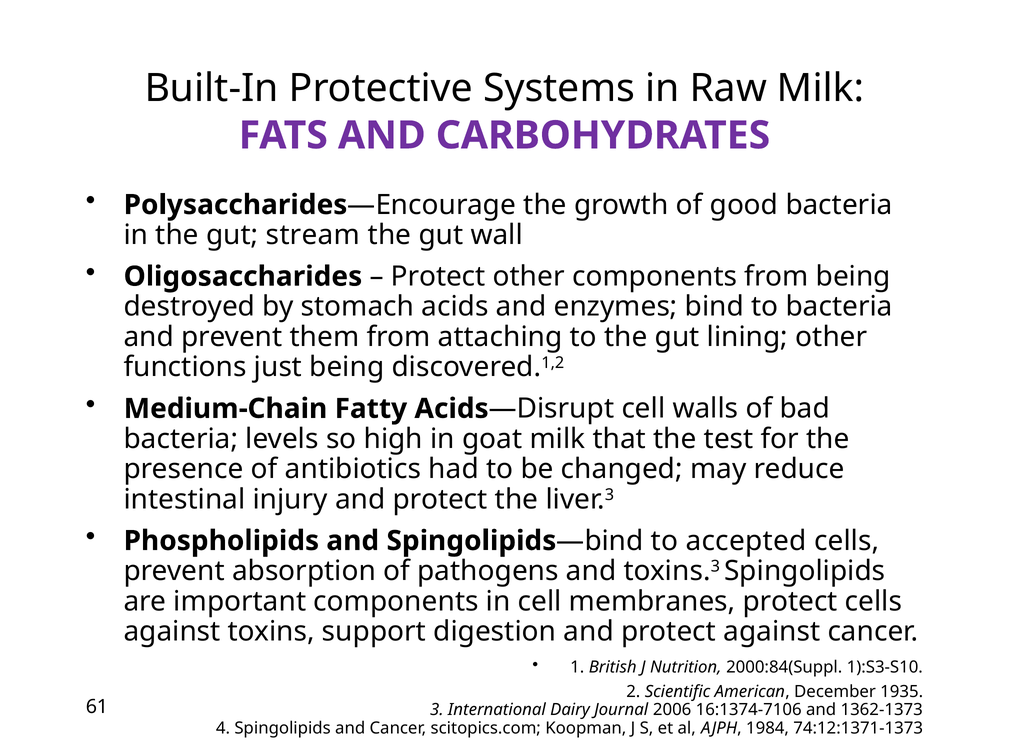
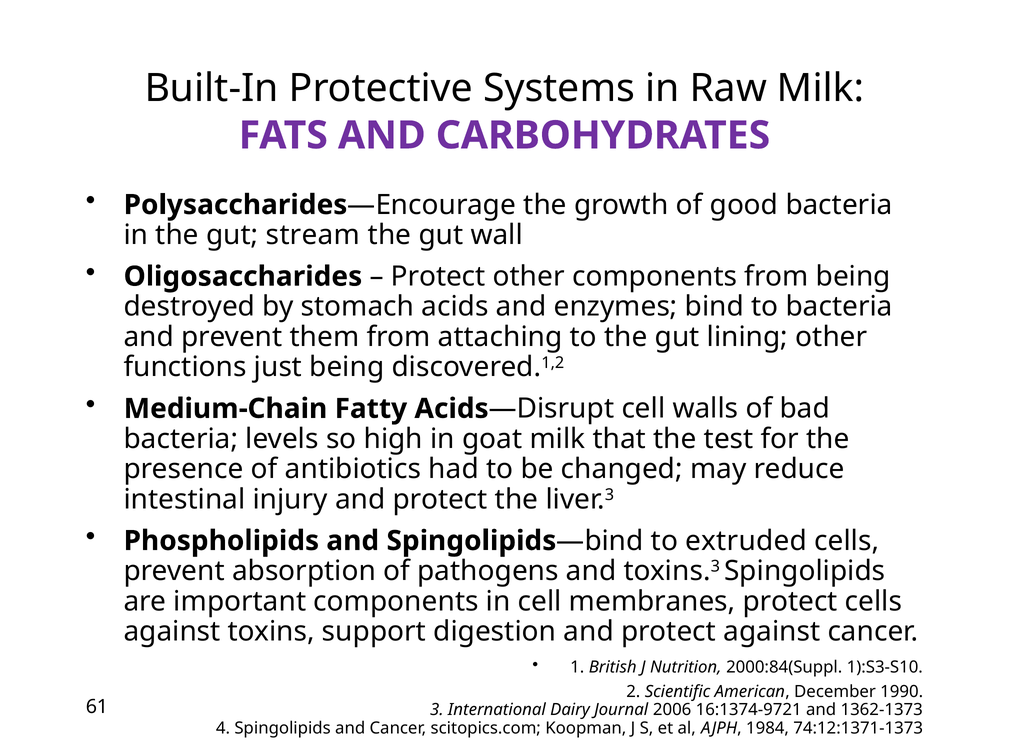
accepted: accepted -> extruded
1935: 1935 -> 1990
16:1374-7106: 16:1374-7106 -> 16:1374-9721
